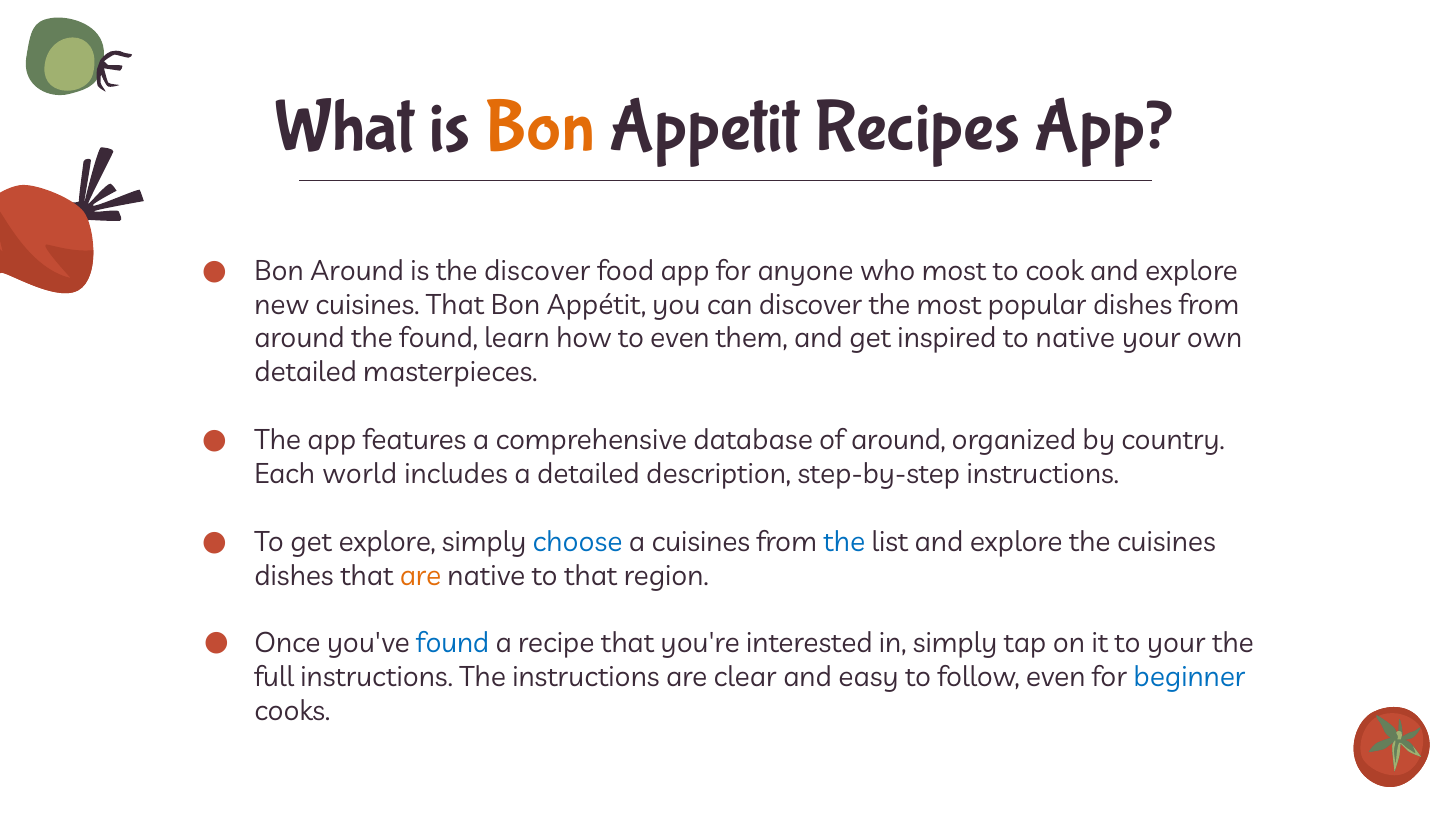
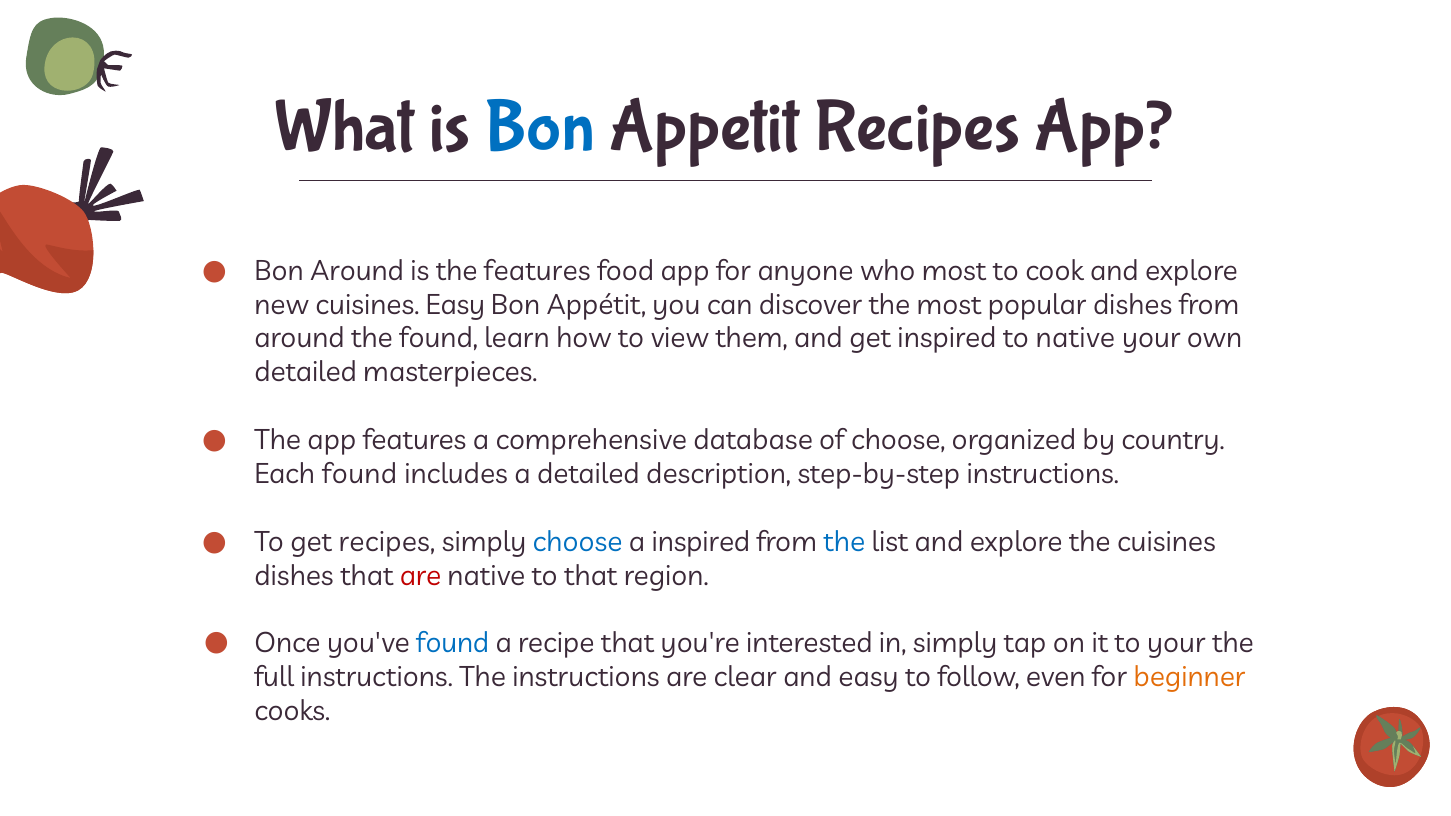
Bon at (540, 125) colour: orange -> blue
the discover: discover -> features
cuisines That: That -> Easy
to even: even -> view
of around: around -> choose
Each world: world -> found
get explore: explore -> recipes
a cuisines: cuisines -> inspired
are at (421, 576) colour: orange -> red
beginner colour: blue -> orange
